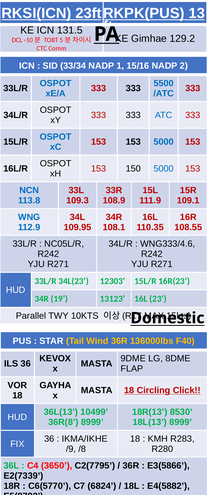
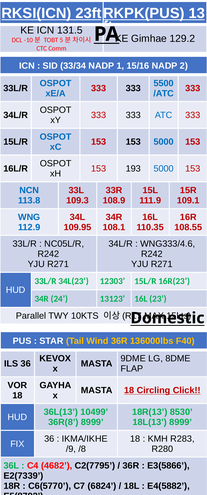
150: 150 -> 193
19: 19 -> 24
3650: 3650 -> 4682
